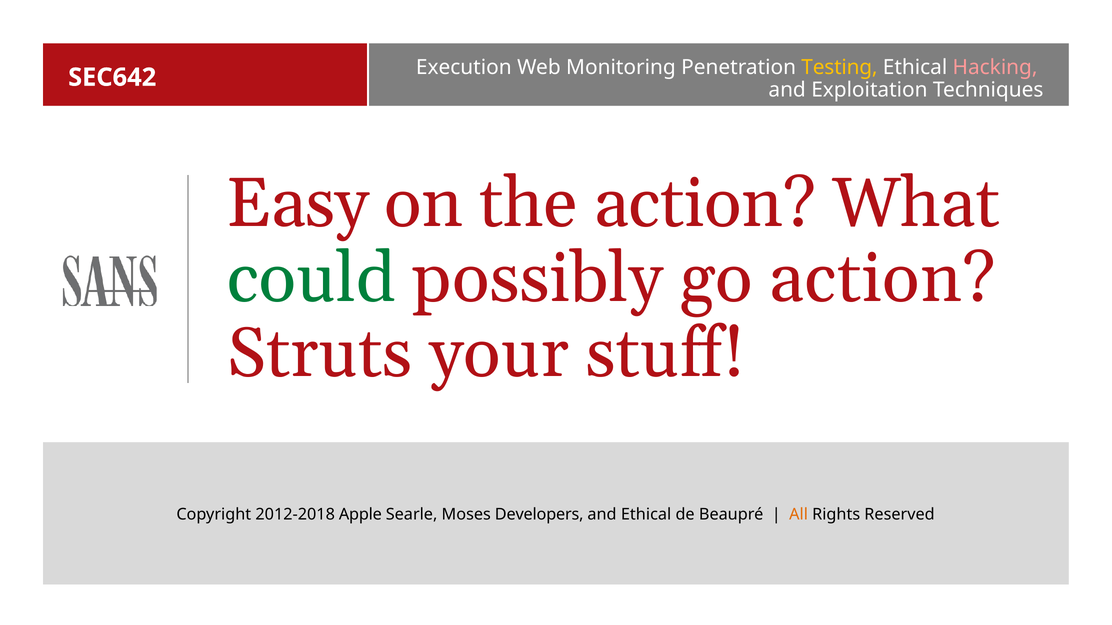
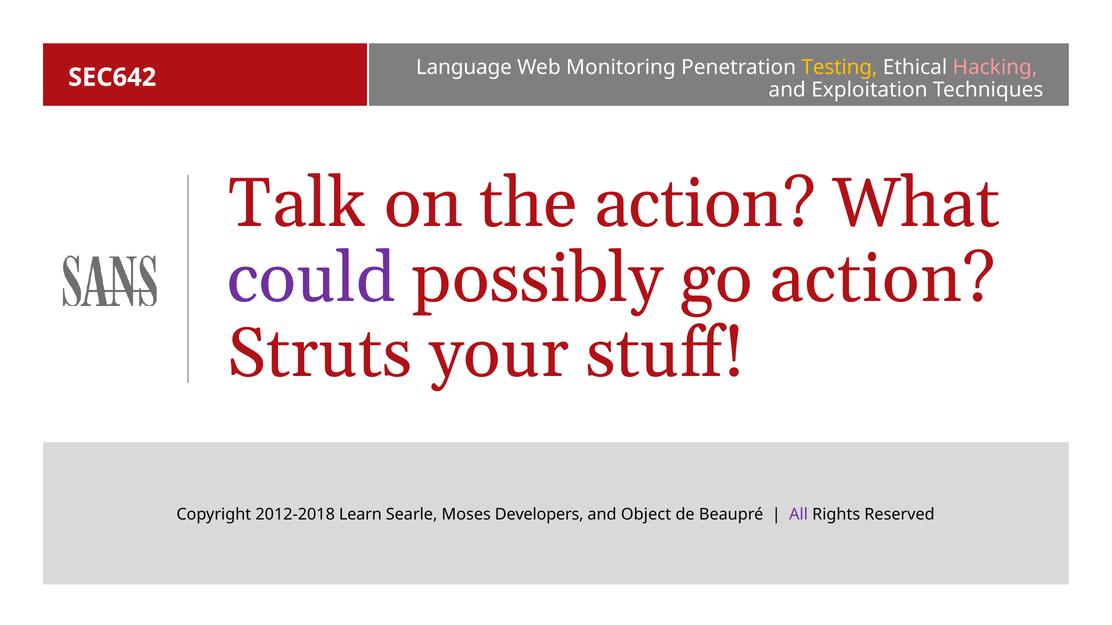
Execution: Execution -> Language
Easy: Easy -> Talk
could colour: green -> purple
Apple: Apple -> Learn
and Ethical: Ethical -> Object
All colour: orange -> purple
